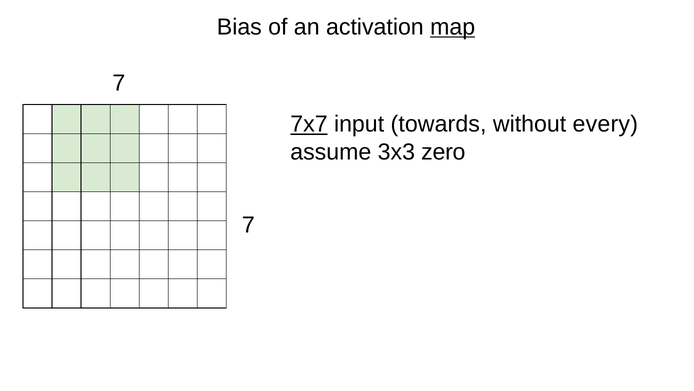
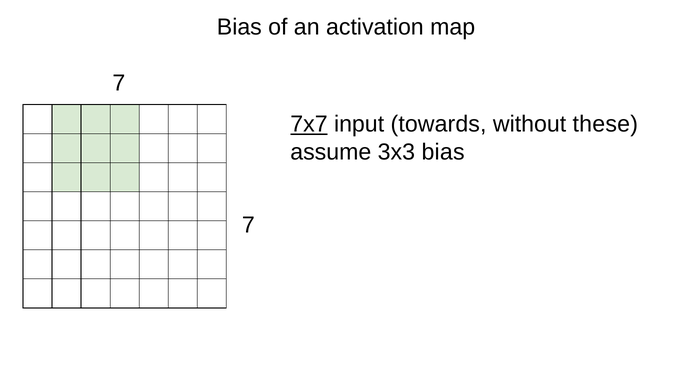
map underline: present -> none
every: every -> these
3x3 zero: zero -> bias
